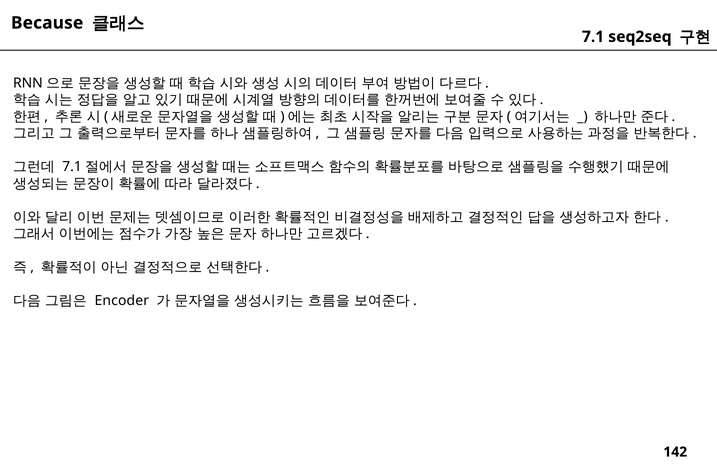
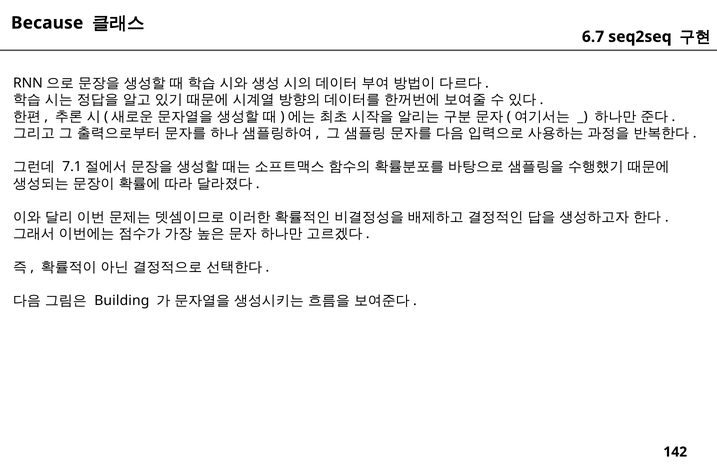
7.1: 7.1 -> 6.7
Encoder: Encoder -> Building
